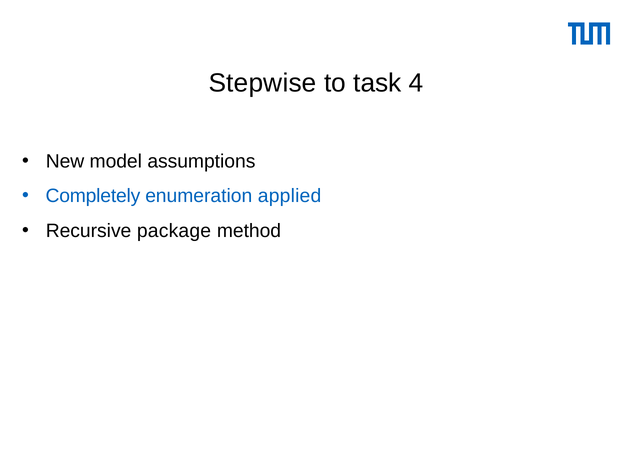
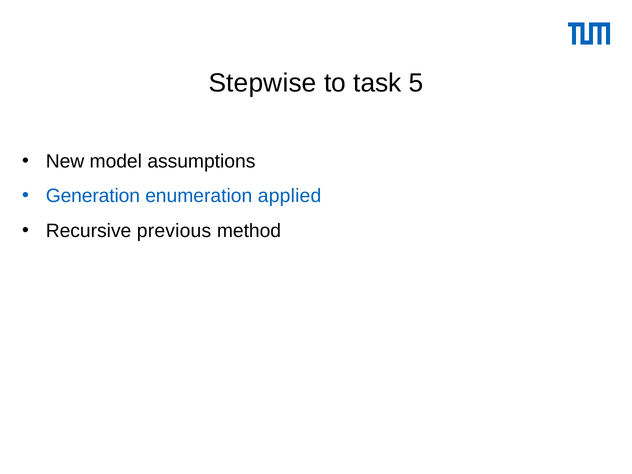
4: 4 -> 5
Completely: Completely -> Generation
package: package -> previous
